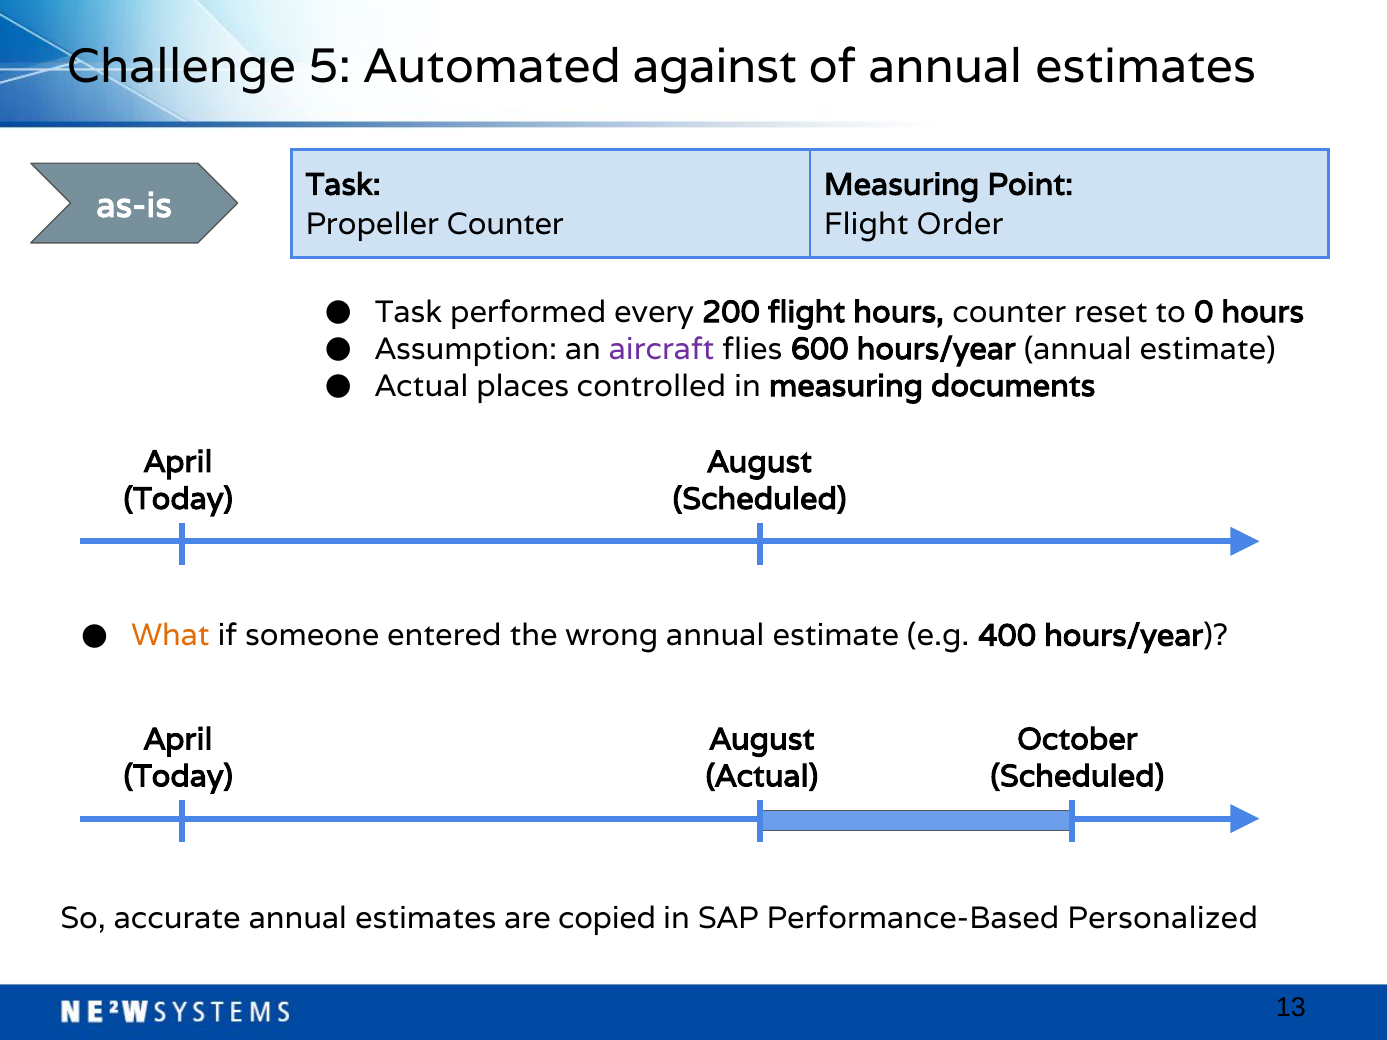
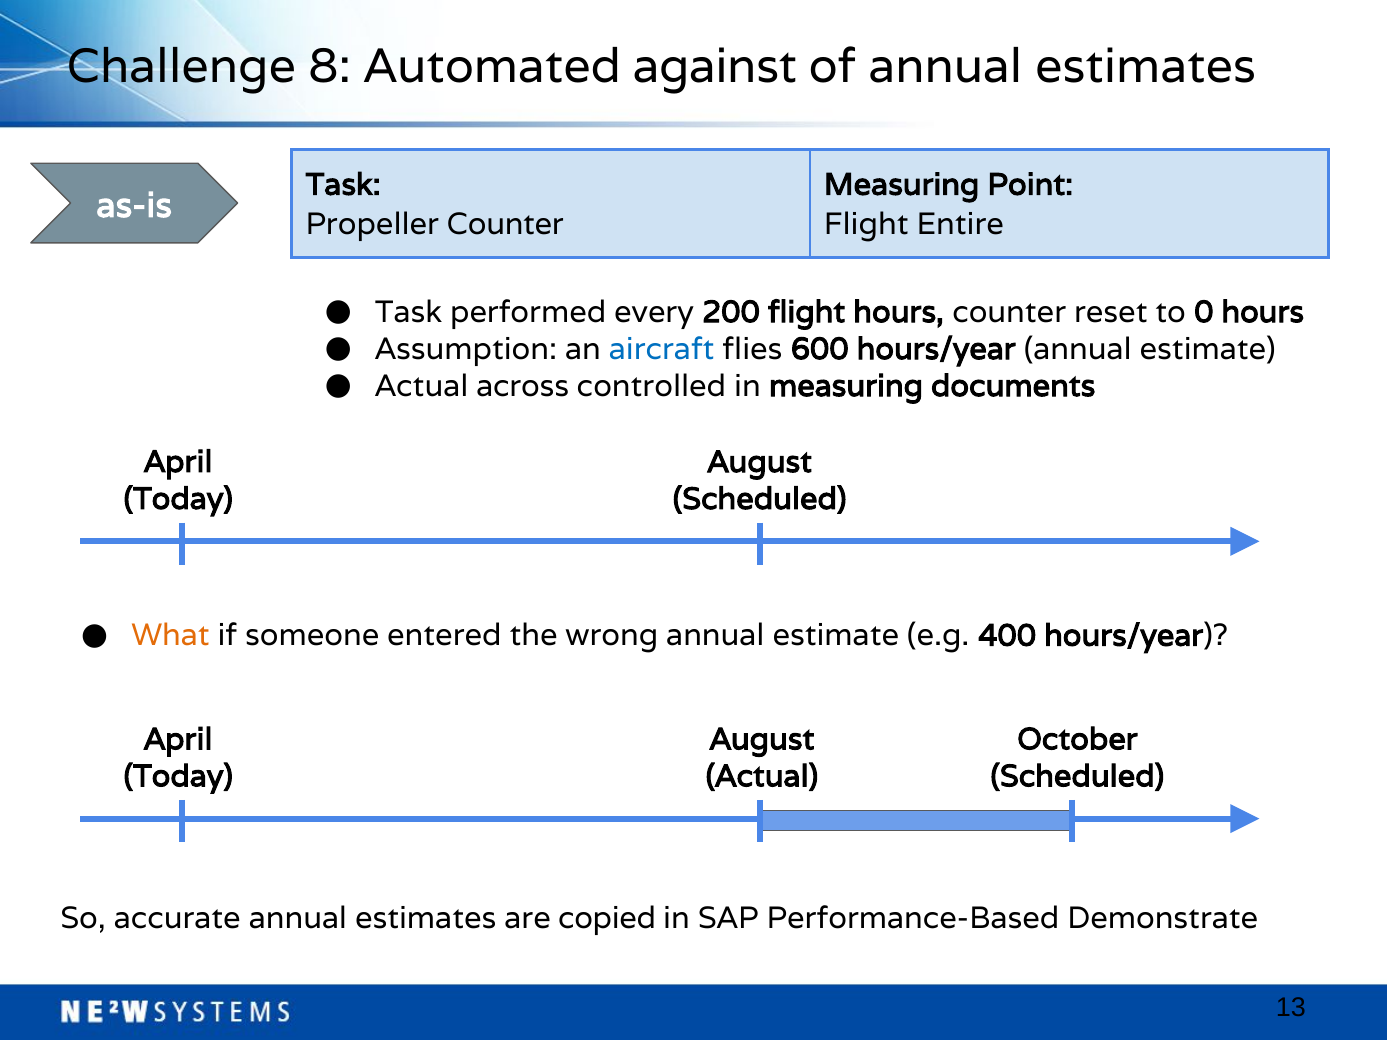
5: 5 -> 8
Order: Order -> Entire
aircraft colour: purple -> blue
places: places -> across
Personalized: Personalized -> Demonstrate
